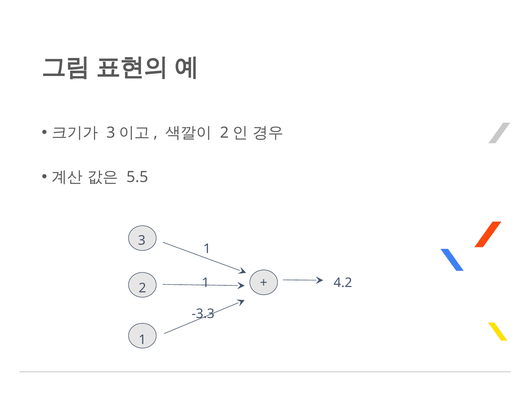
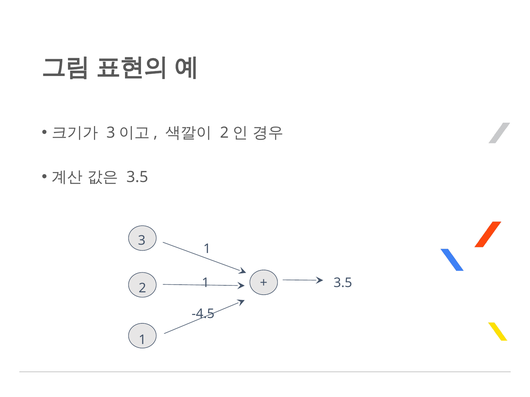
5.5 at (137, 177): 5.5 -> 3.5
4.2 at (343, 283): 4.2 -> 3.5
-3.3: -3.3 -> -4.5
